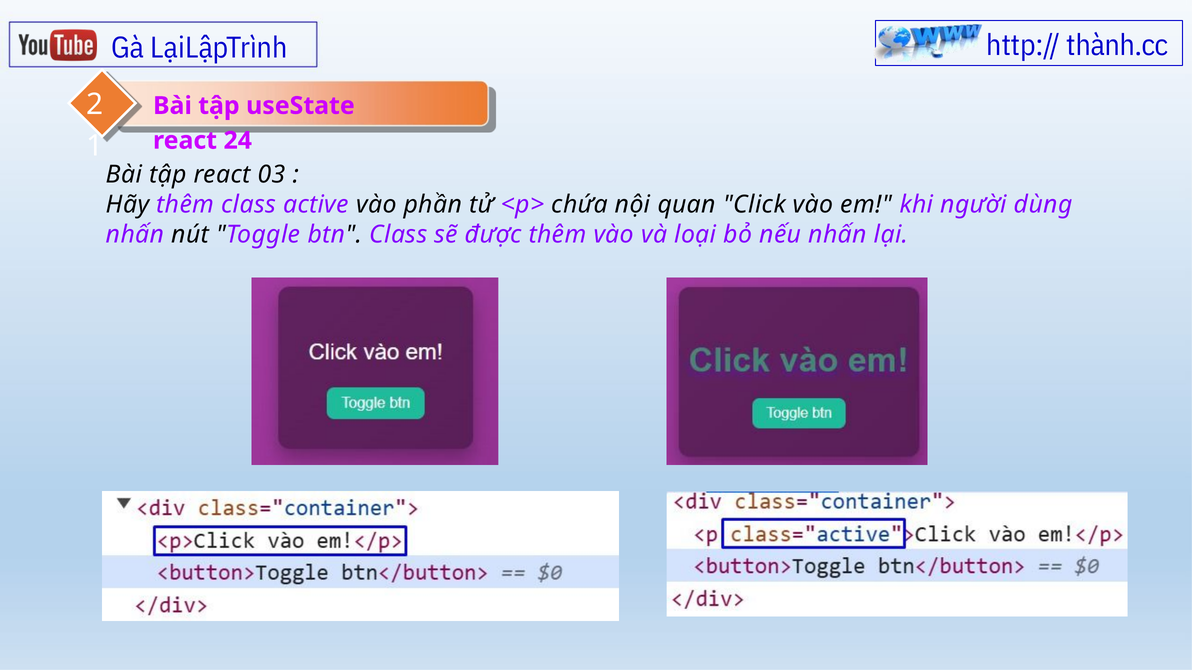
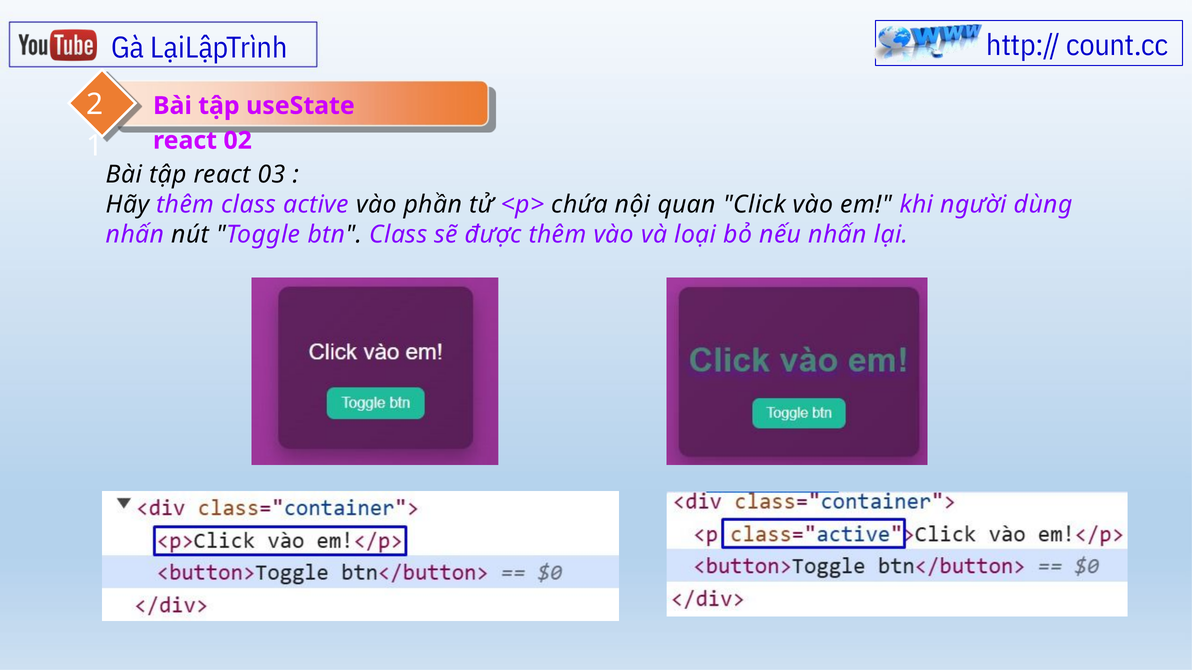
thành.cc: thành.cc -> count.cc
24: 24 -> 02
